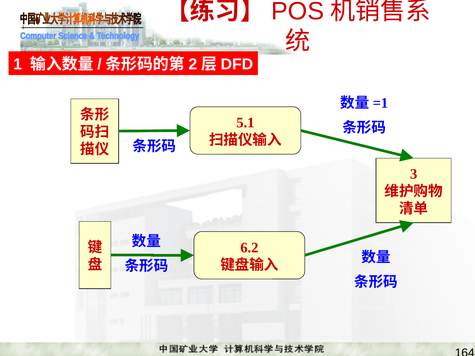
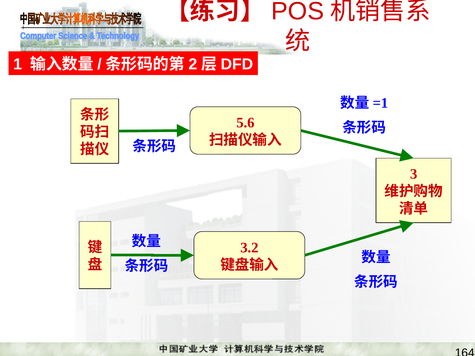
5.1: 5.1 -> 5.6
6.2: 6.2 -> 3.2
